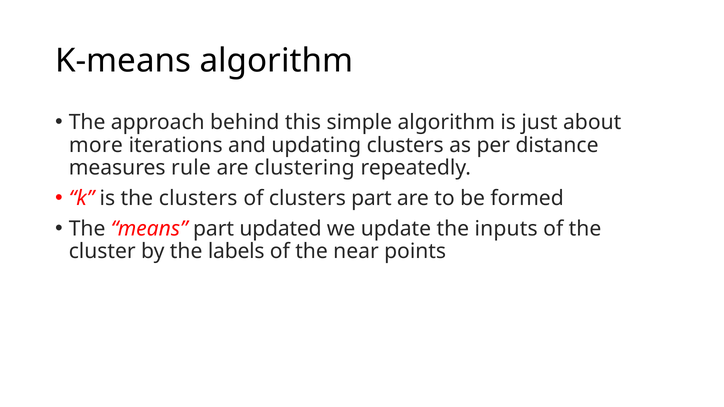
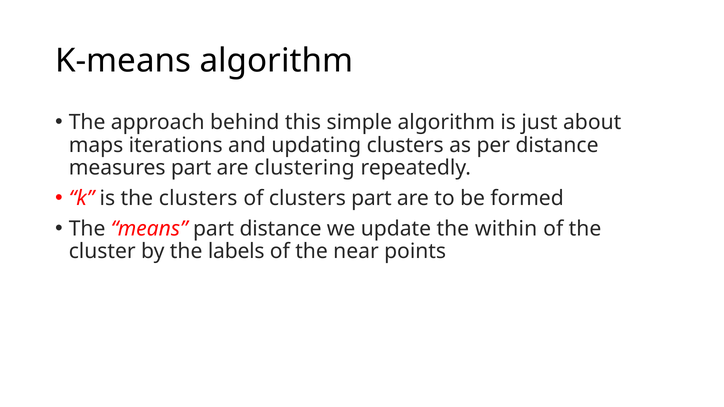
more: more -> maps
measures rule: rule -> part
part updated: updated -> distance
inputs: inputs -> within
